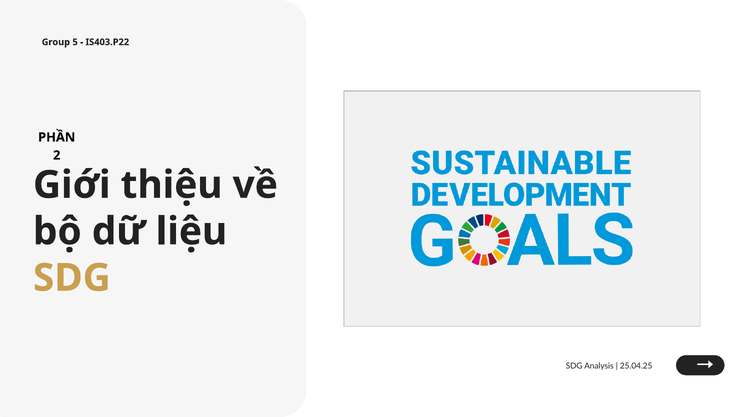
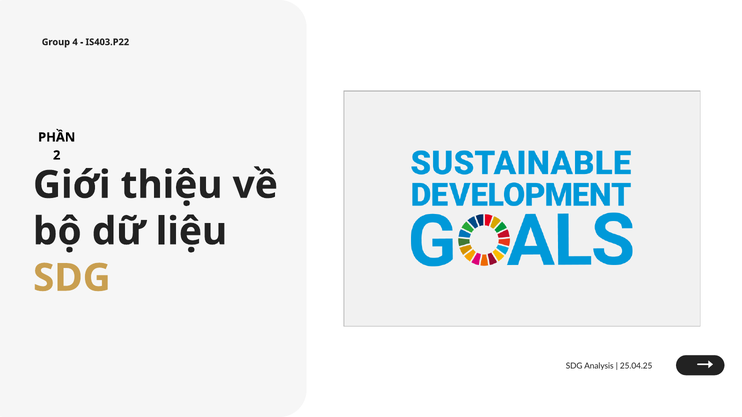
5: 5 -> 4
